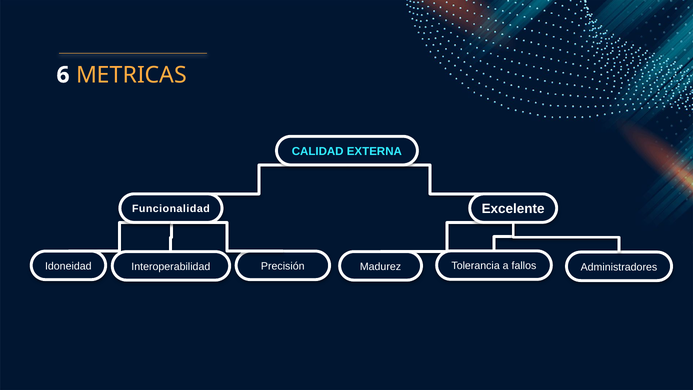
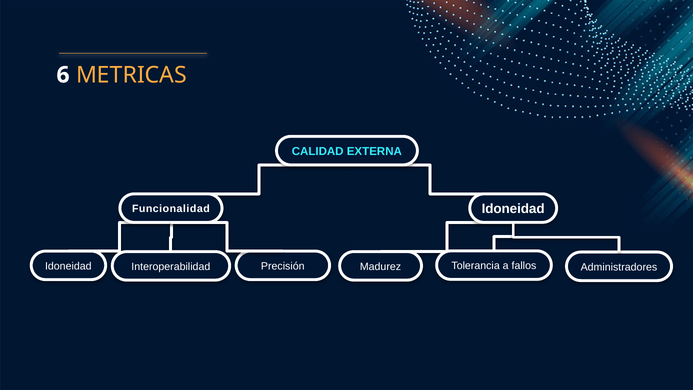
Excelente at (513, 209): Excelente -> Idoneidad
